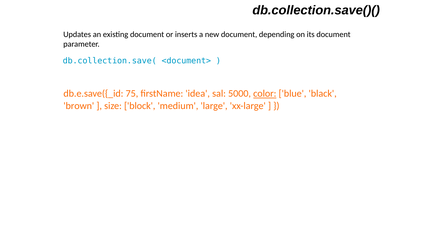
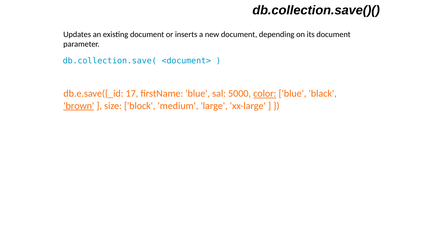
75: 75 -> 17
firstName idea: idea -> blue
brown underline: none -> present
